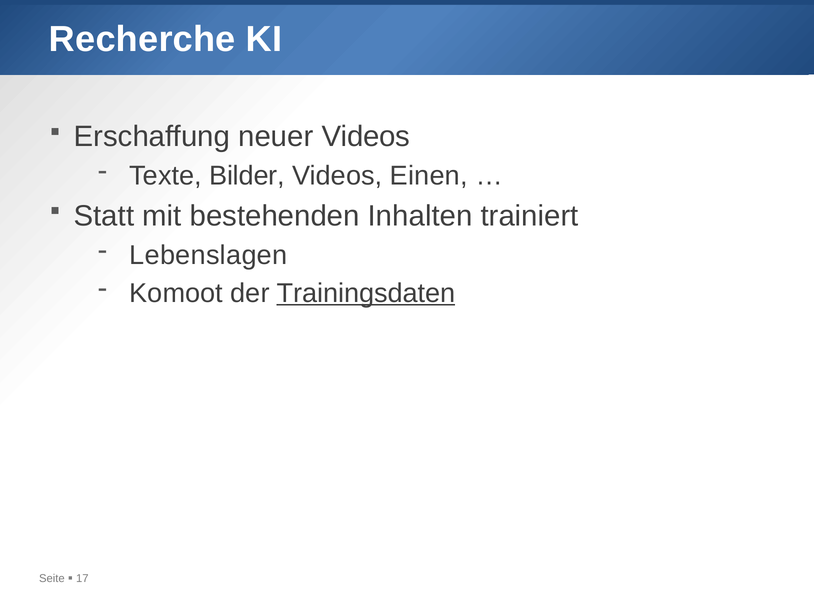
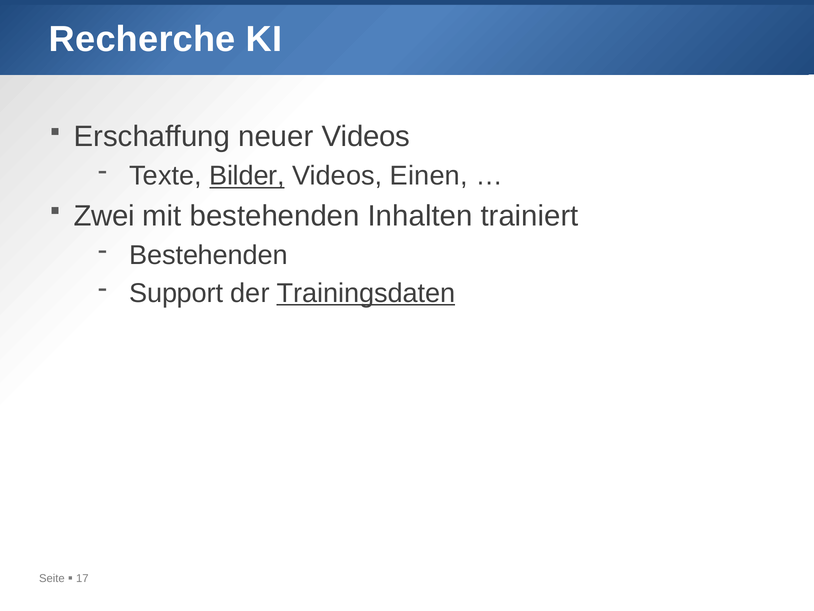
Bilder underline: none -> present
Statt: Statt -> Zwei
Lebenslagen at (208, 255): Lebenslagen -> Bestehenden
Komoot: Komoot -> Support
